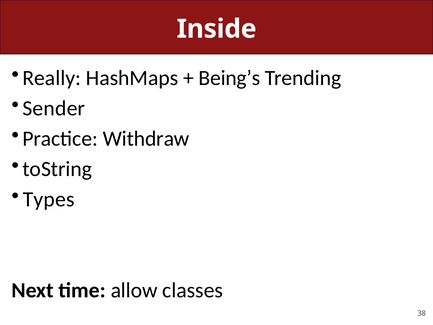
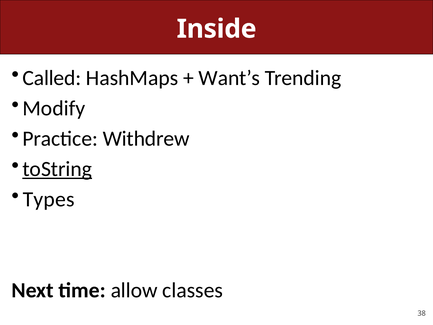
Really: Really -> Called
Being’s: Being’s -> Want’s
Sender: Sender -> Modify
Withdraw: Withdraw -> Withdrew
toString underline: none -> present
